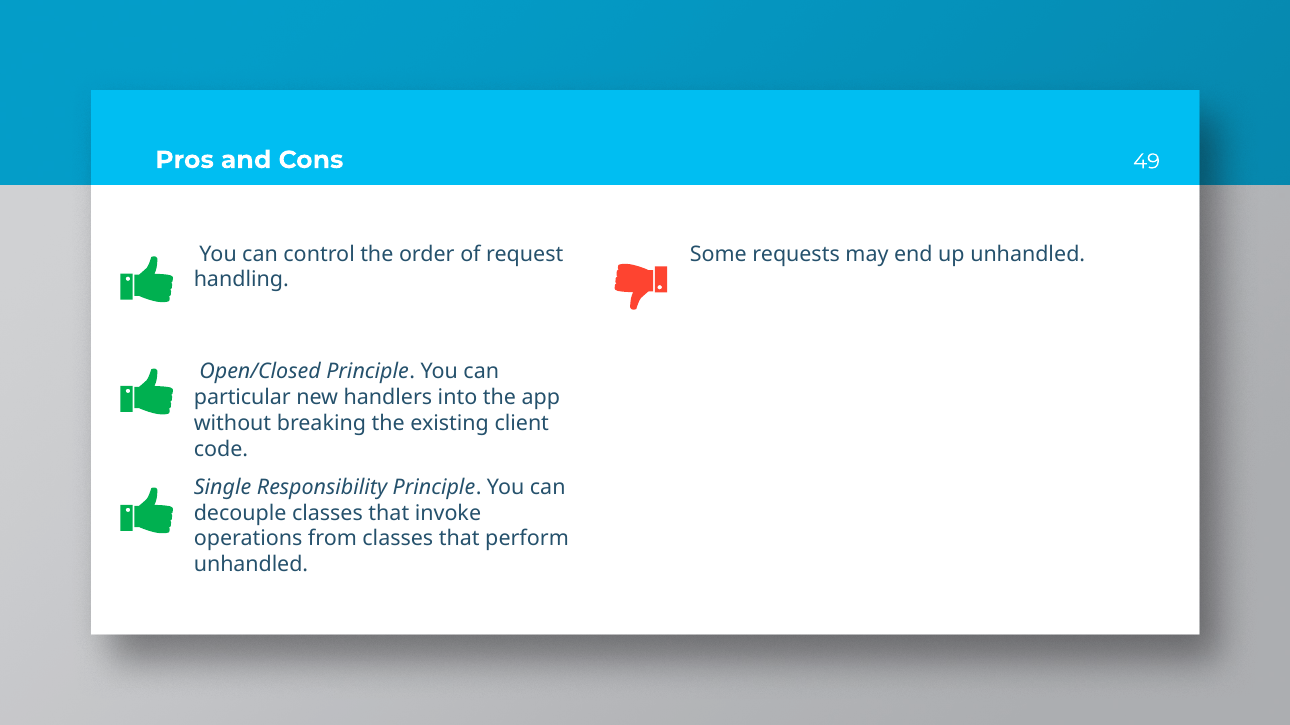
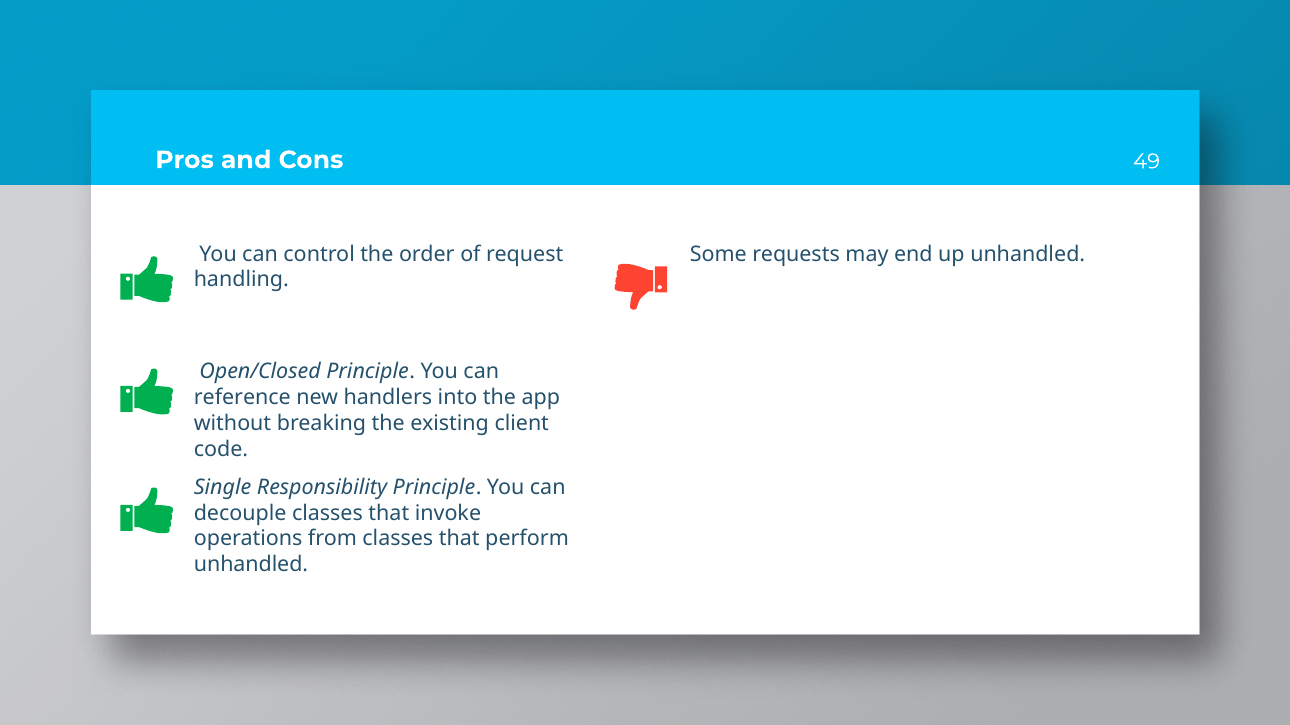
particular: particular -> reference
